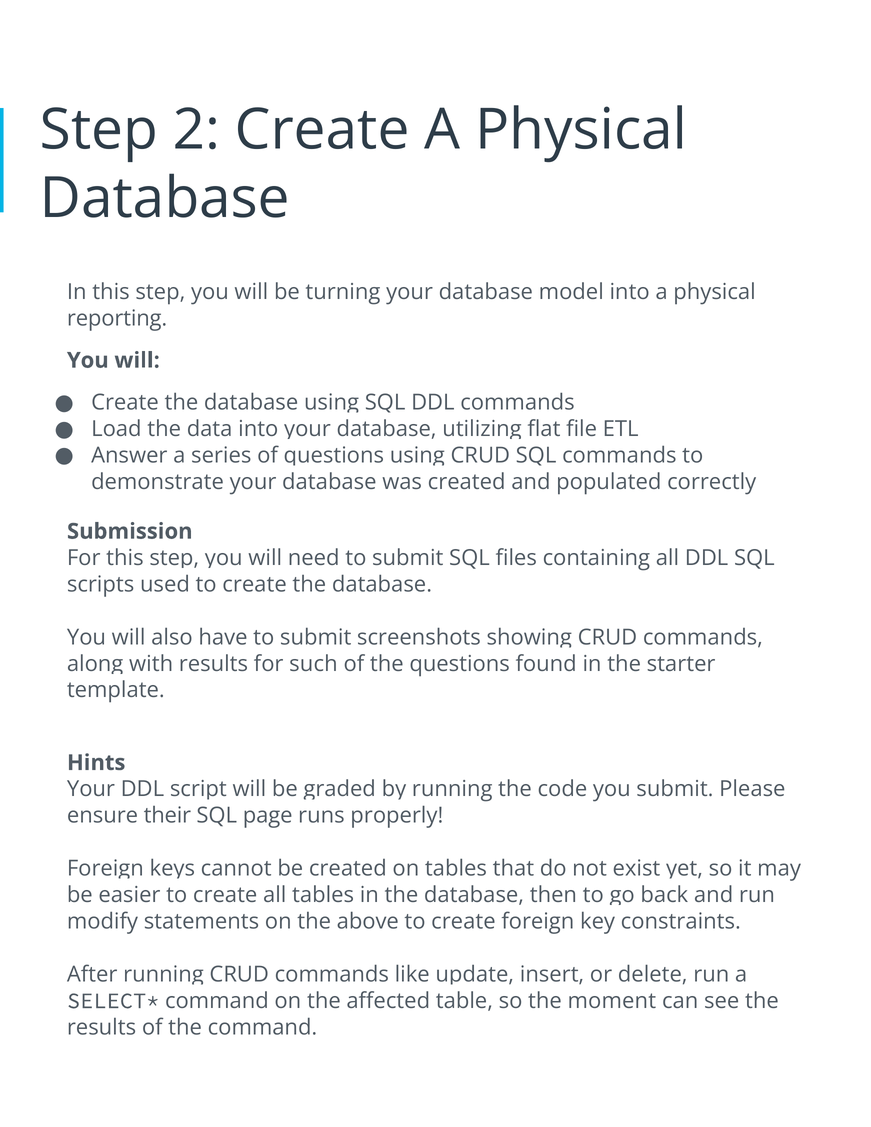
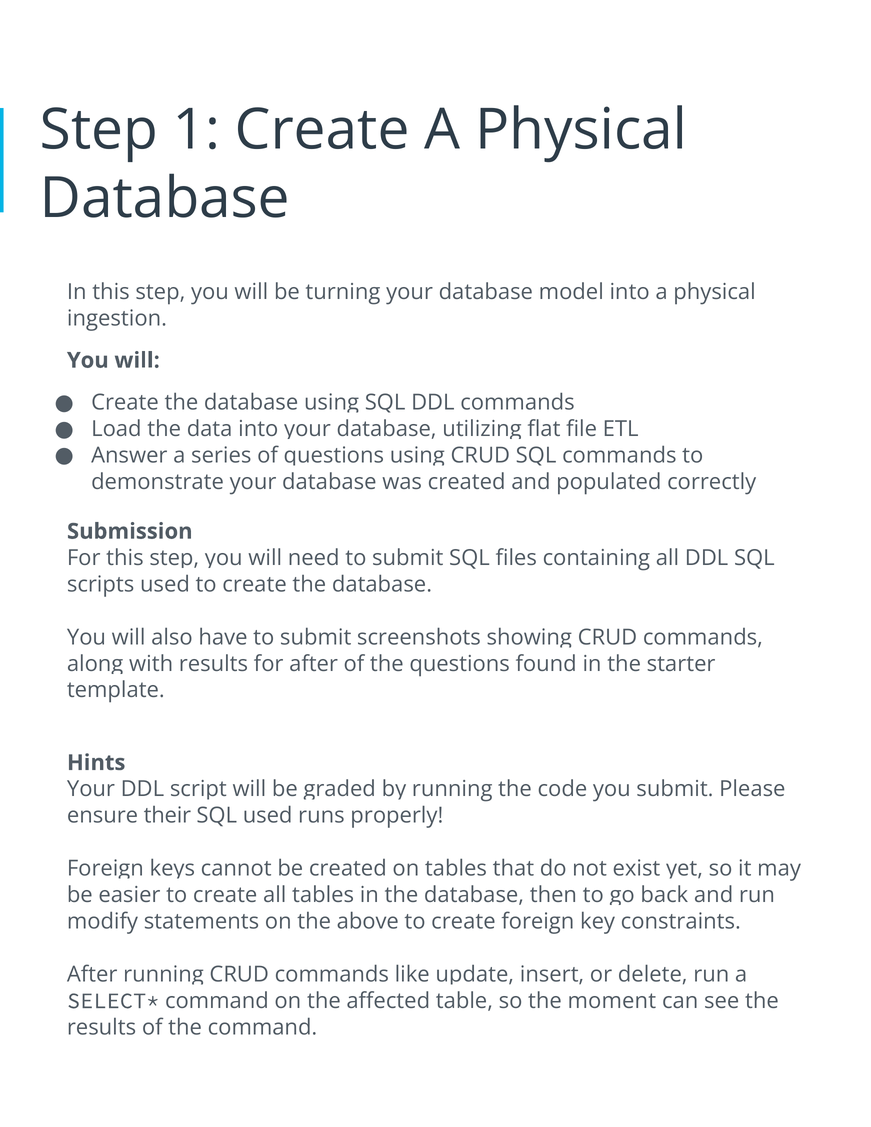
2: 2 -> 1
reporting: reporting -> ingestion
for such: such -> after
SQL page: page -> used
